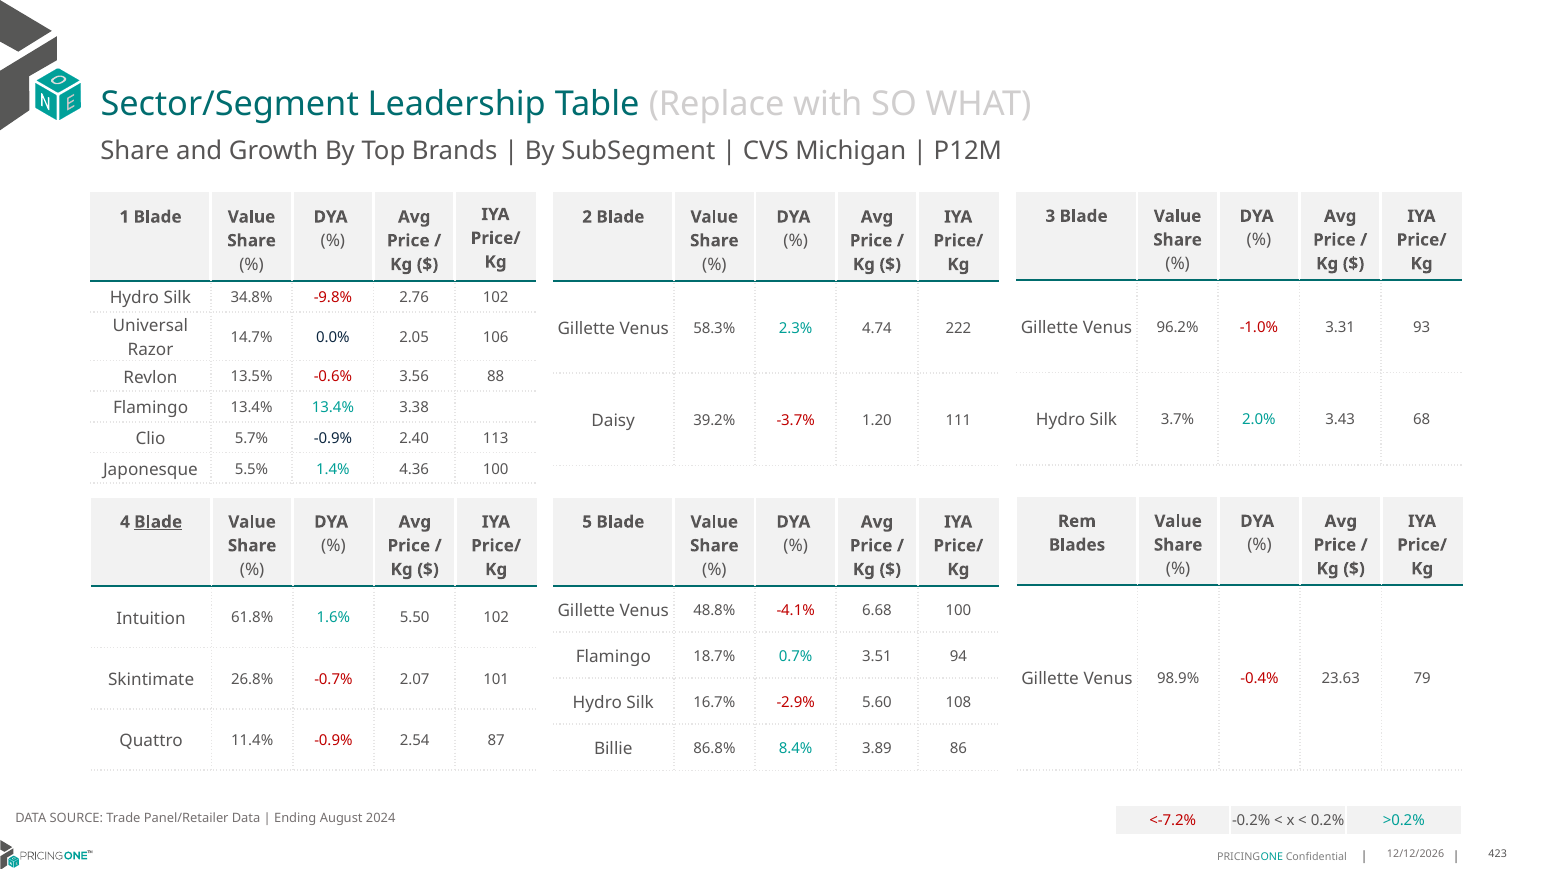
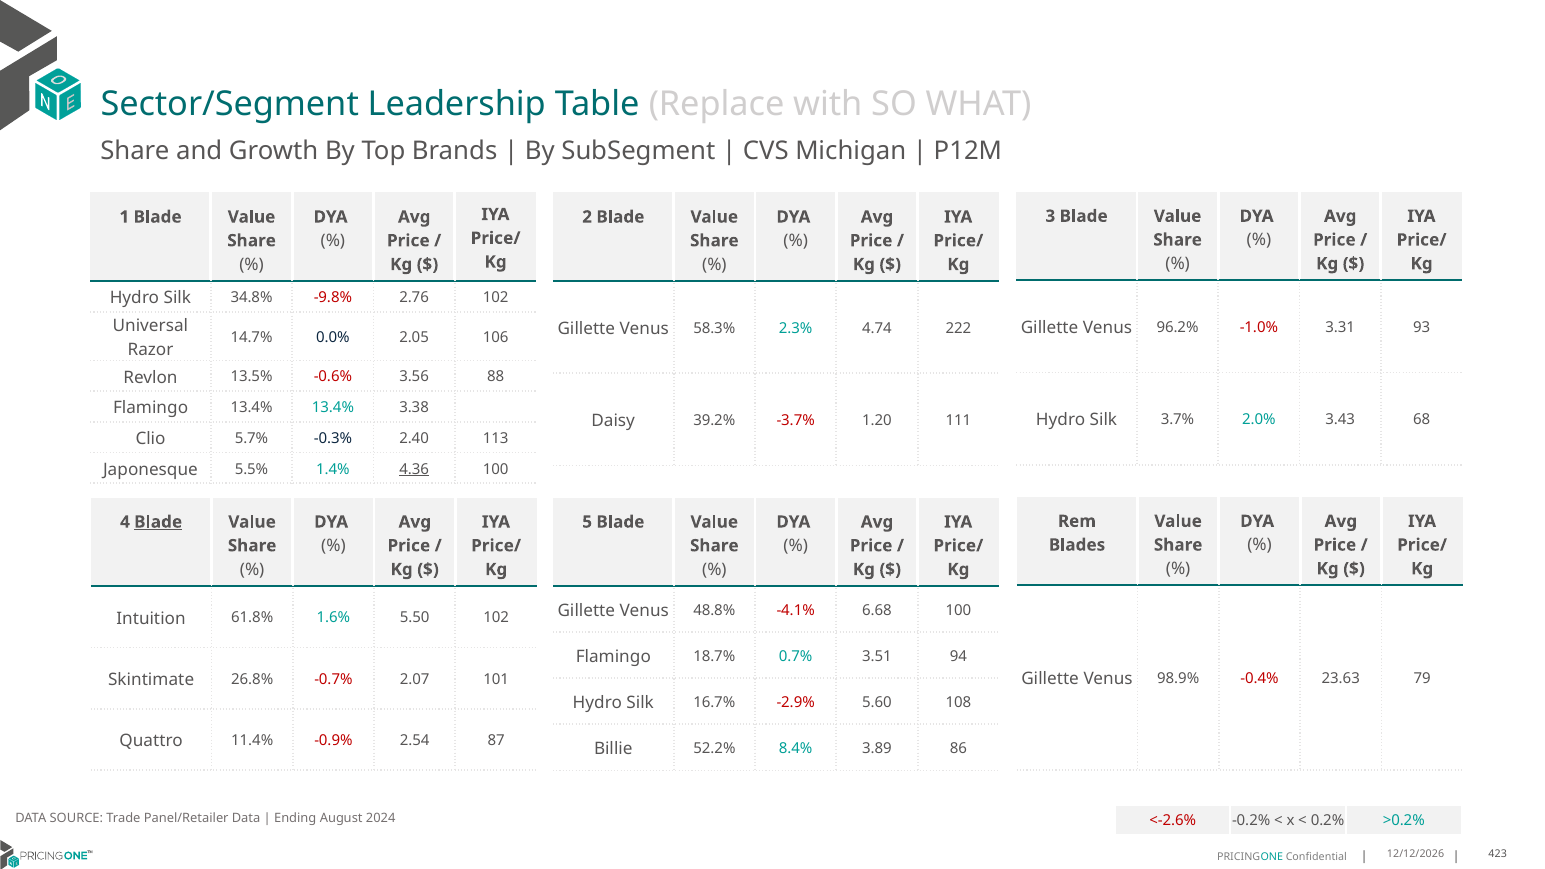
5.7% -0.9%: -0.9% -> -0.3%
4.36 underline: none -> present
86.8%: 86.8% -> 52.2%
<-7.2%: <-7.2% -> <-2.6%
